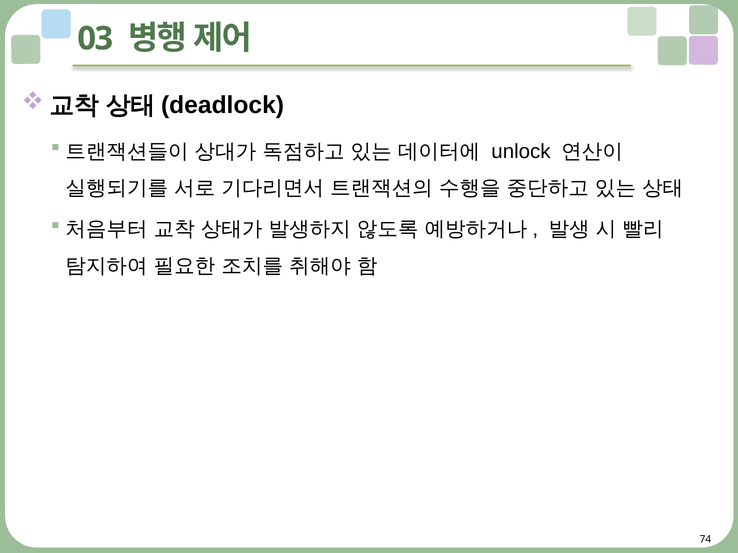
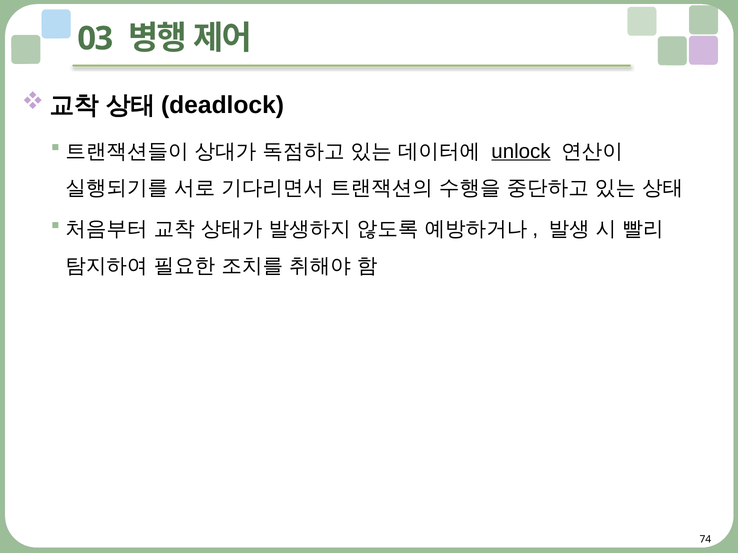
unlock underline: none -> present
